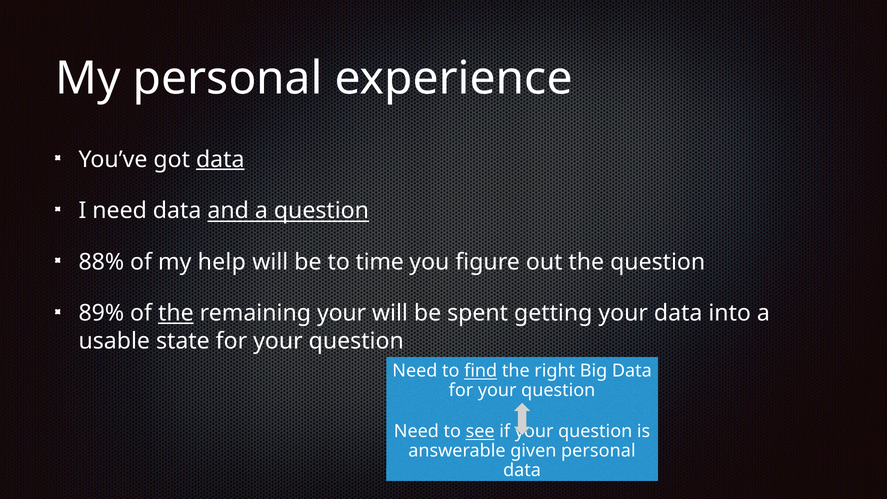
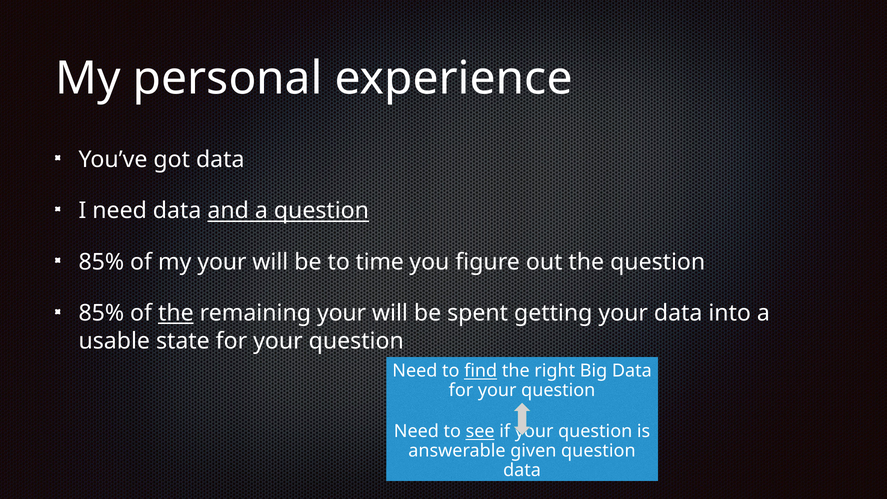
data at (220, 159) underline: present -> none
88% at (101, 262): 88% -> 85%
my help: help -> your
89% at (101, 313): 89% -> 85%
given personal: personal -> question
